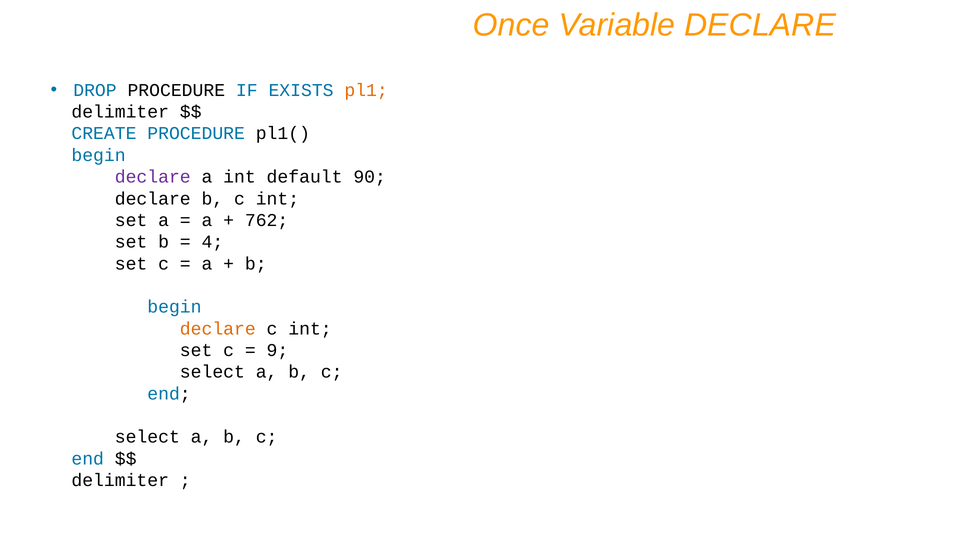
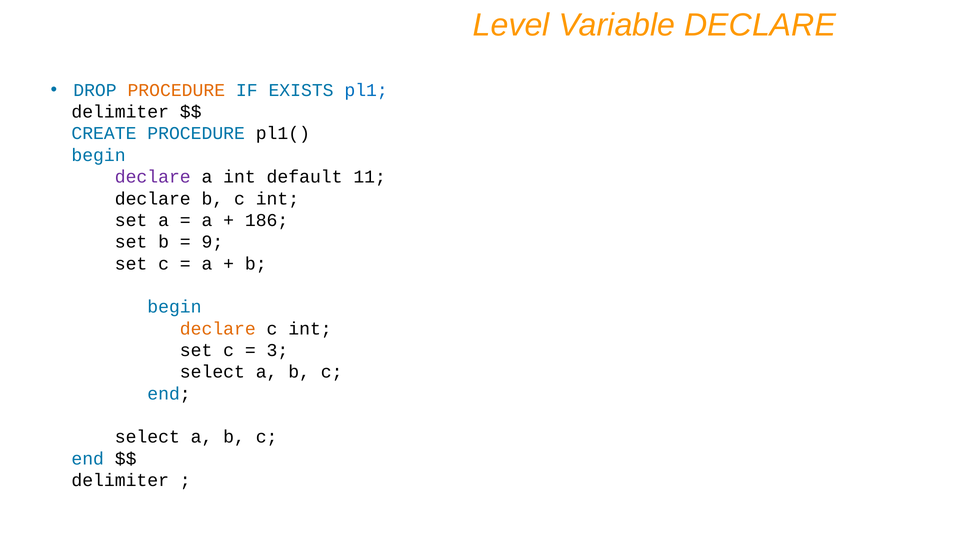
Once: Once -> Level
PROCEDURE at (176, 90) colour: black -> orange
pl1 colour: orange -> blue
90: 90 -> 11
762: 762 -> 186
4: 4 -> 9
9: 9 -> 3
